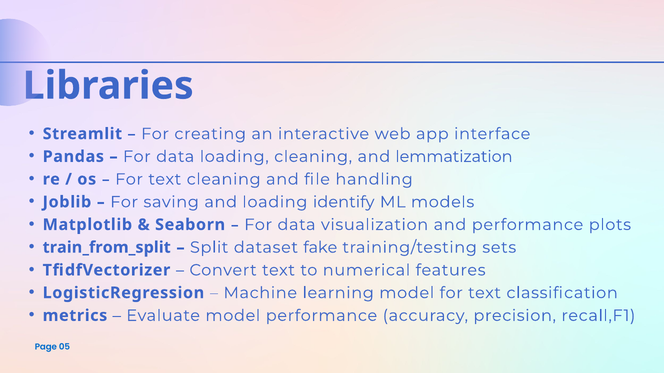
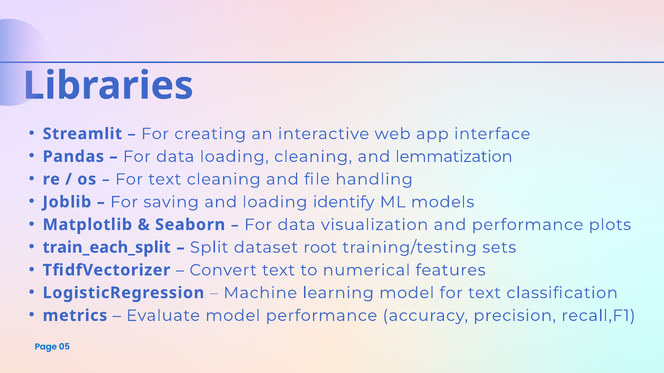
train_from_split: train_from_split -> train_each_split
fake: fake -> root
